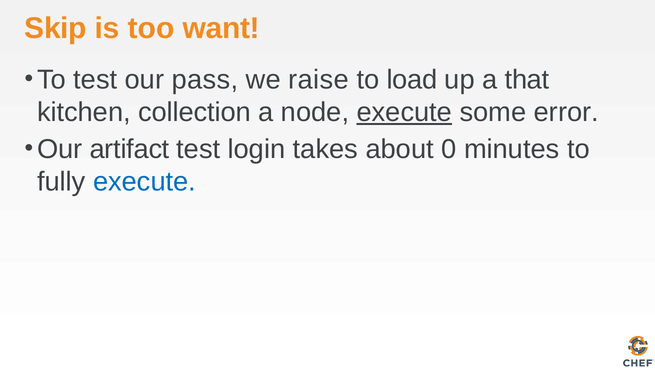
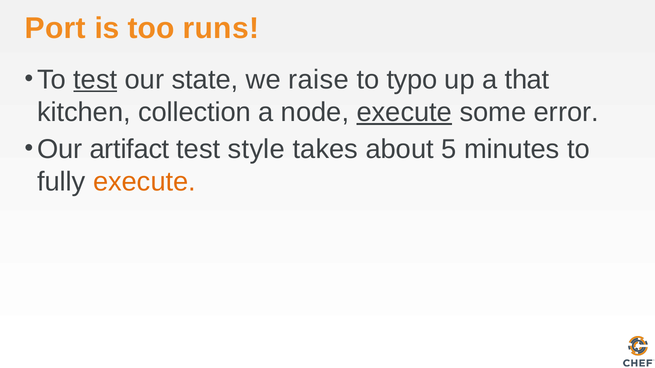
Skip: Skip -> Port
want: want -> runs
test at (95, 80) underline: none -> present
pass: pass -> state
load: load -> typo
login: login -> style
0: 0 -> 5
execute at (145, 182) colour: blue -> orange
